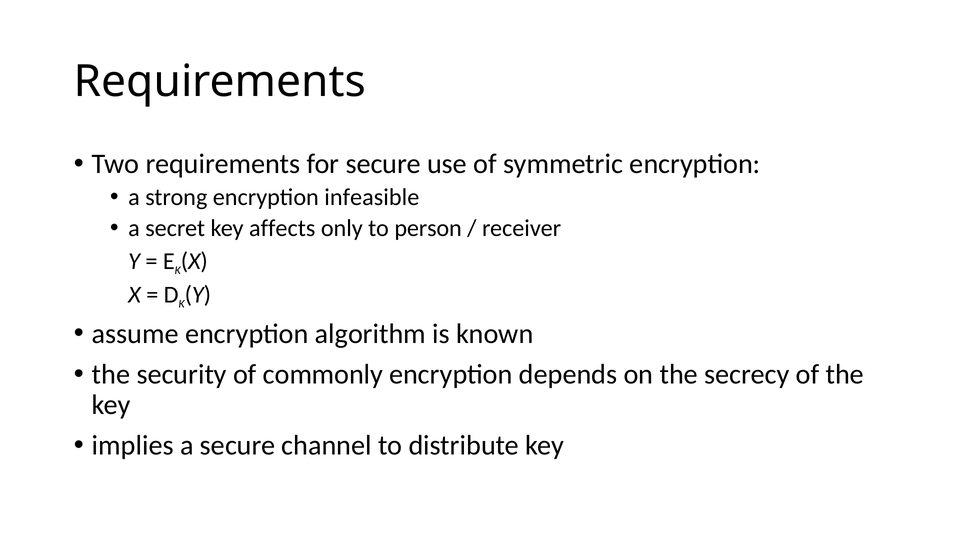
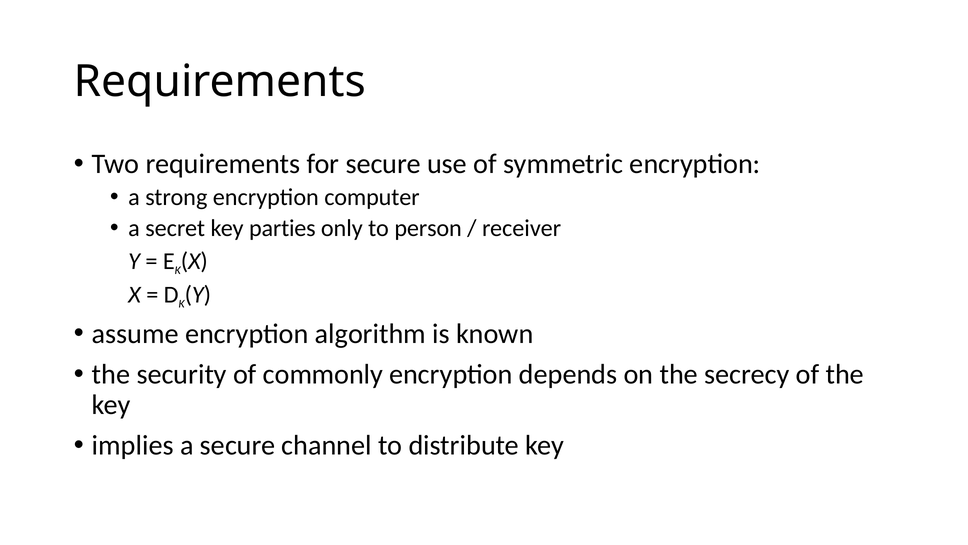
infeasible: infeasible -> computer
affects: affects -> parties
